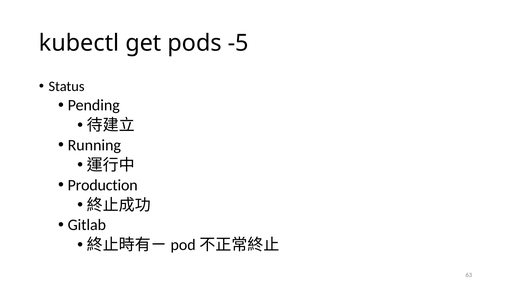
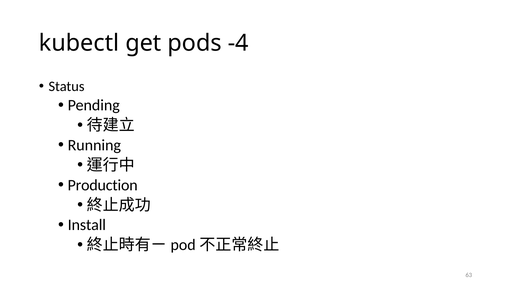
-5: -5 -> -4
Gitlab: Gitlab -> Install
